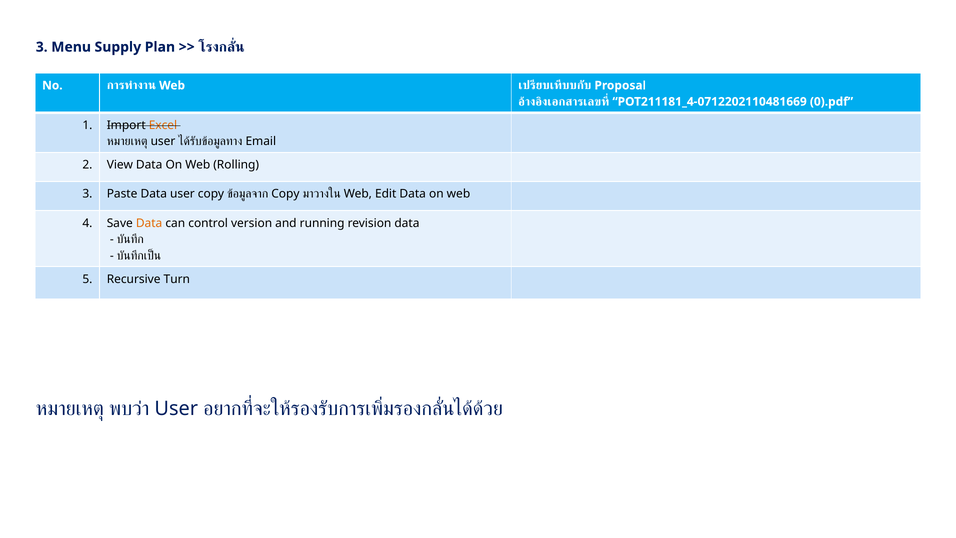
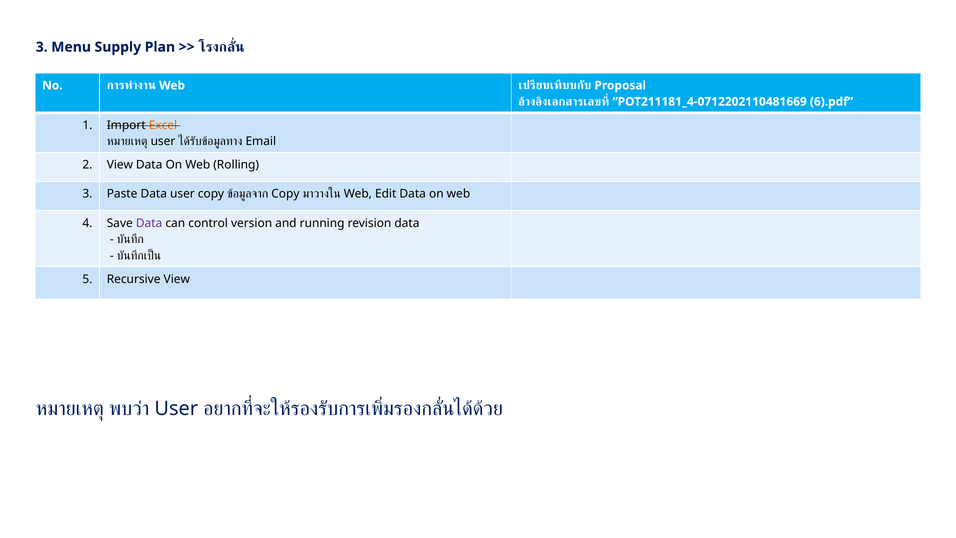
0).pdf: 0).pdf -> 6).pdf
Data at (149, 223) colour: orange -> purple
Recursive Turn: Turn -> View
